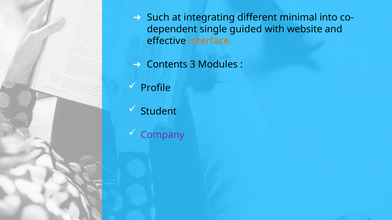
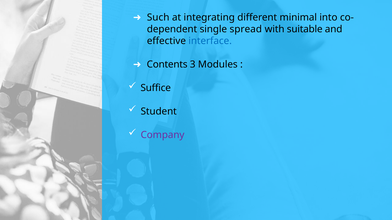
guided: guided -> spread
website: website -> suitable
interface colour: orange -> blue
Profile: Profile -> Suffice
